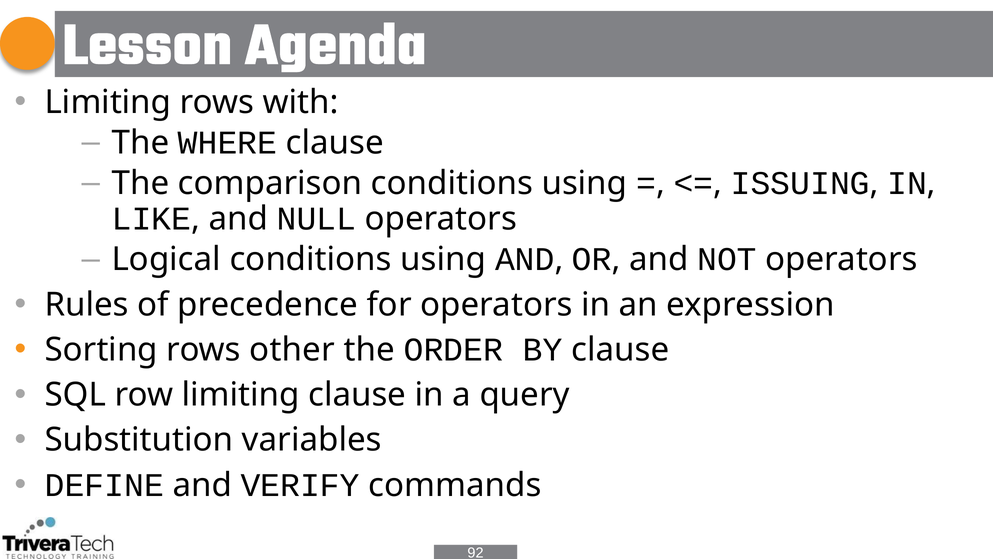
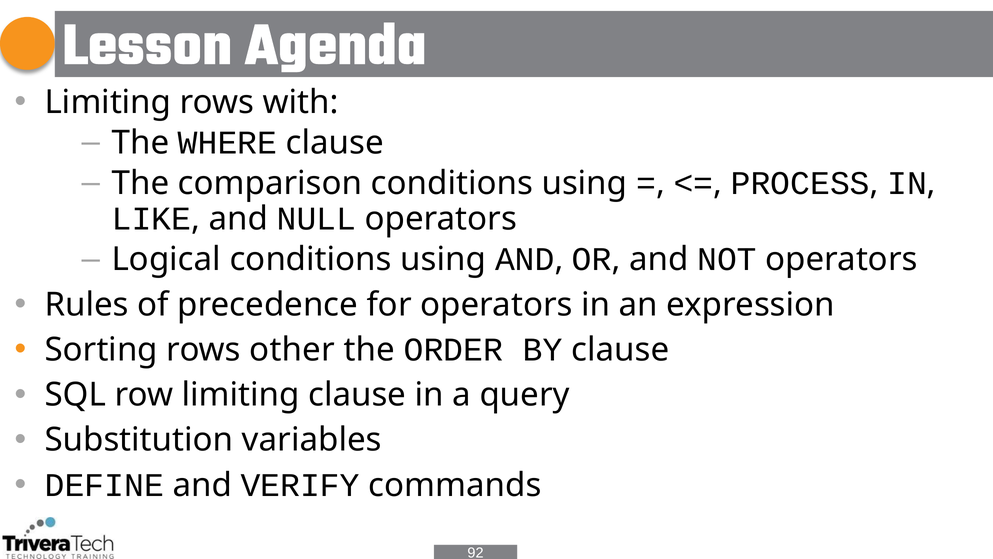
ISSUING: ISSUING -> PROCESS
